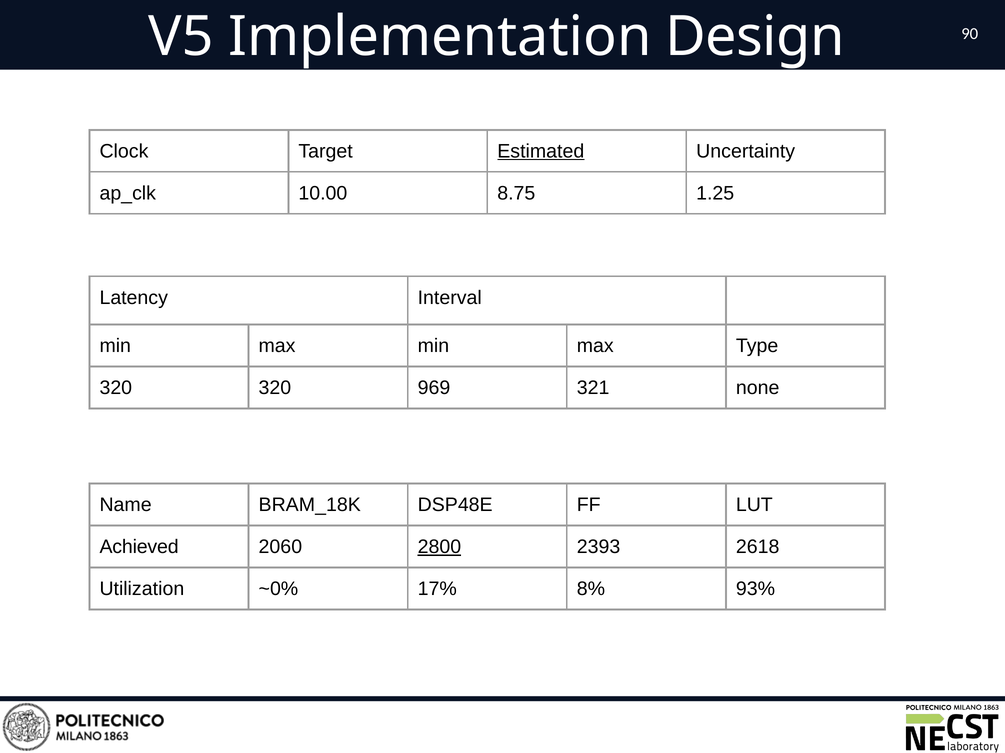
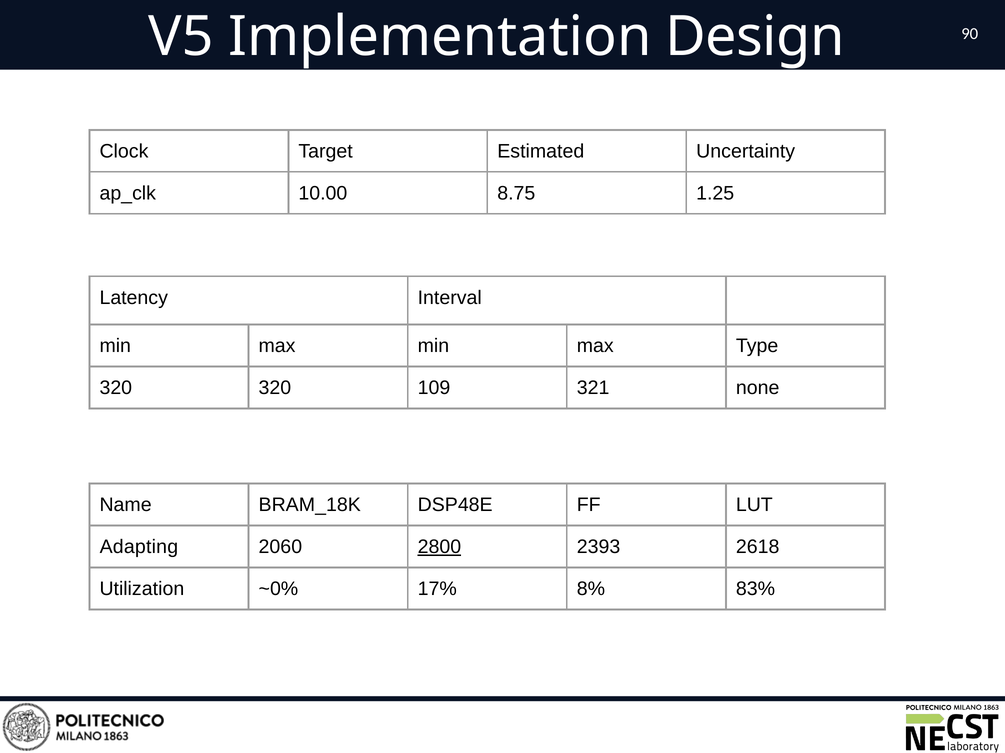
Estimated underline: present -> none
969: 969 -> 109
Achieved: Achieved -> Adapting
93%: 93% -> 83%
